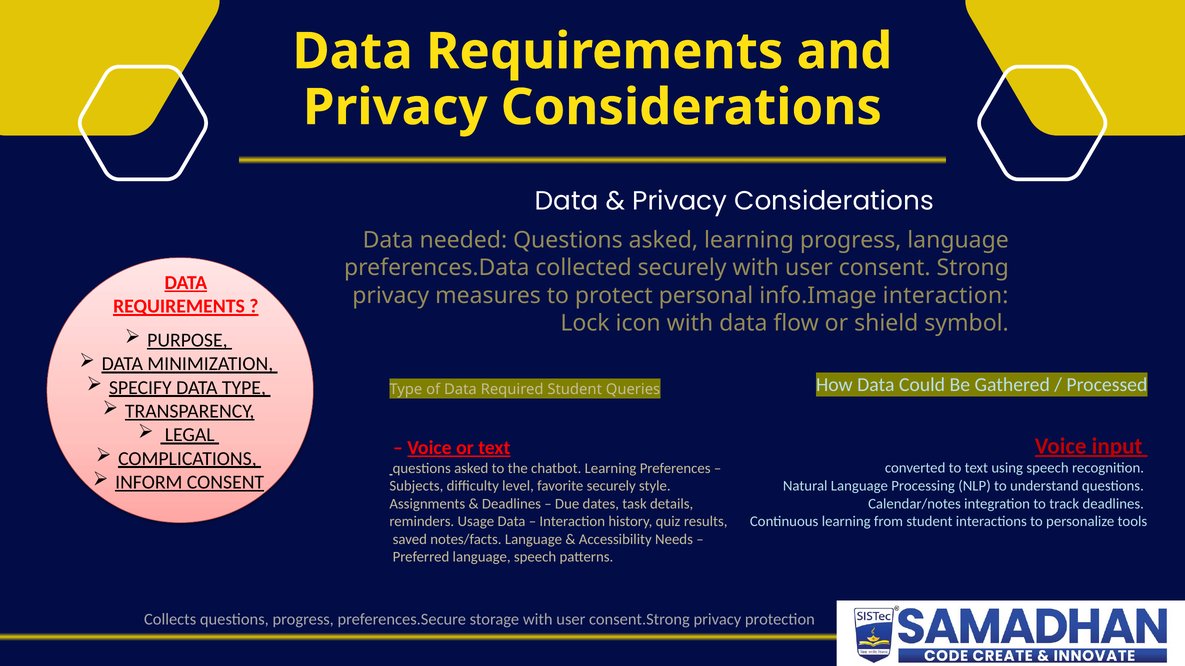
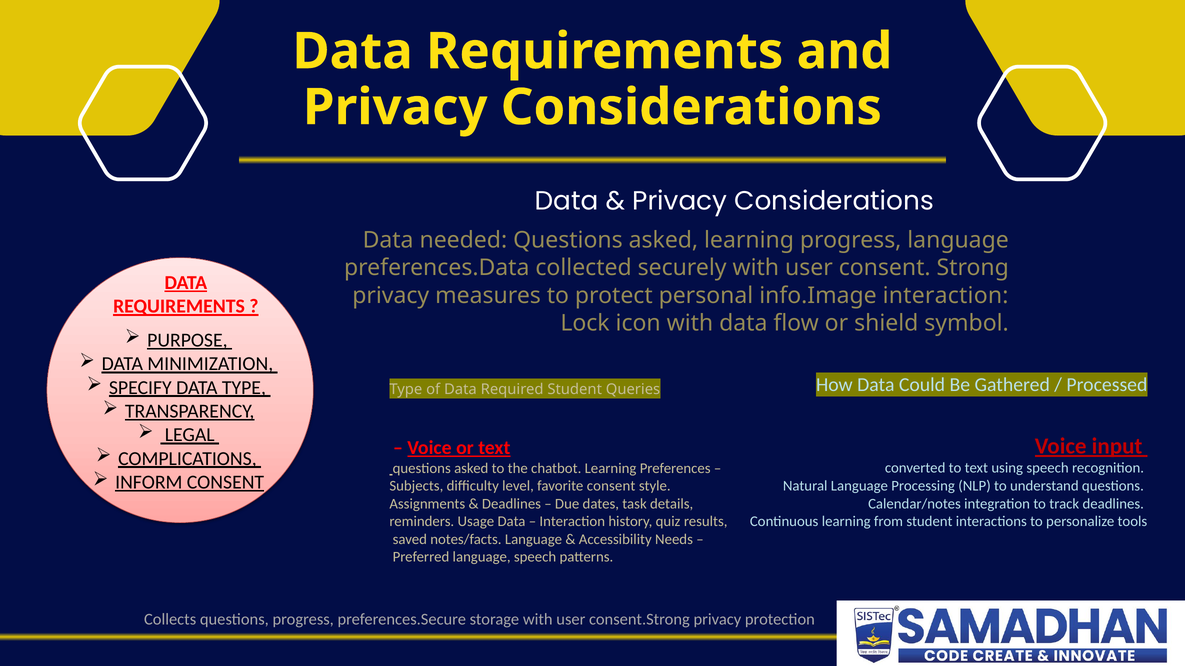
favorite securely: securely -> consent
